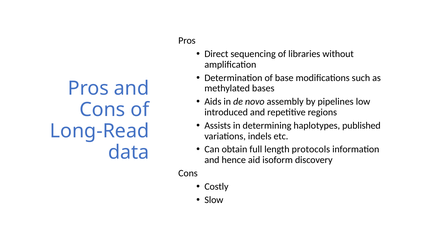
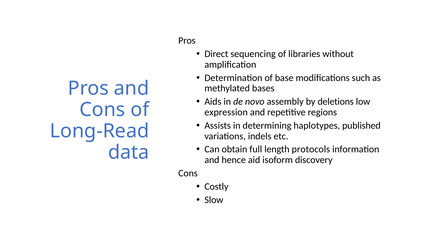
pipelines: pipelines -> deletions
introduced: introduced -> expression
